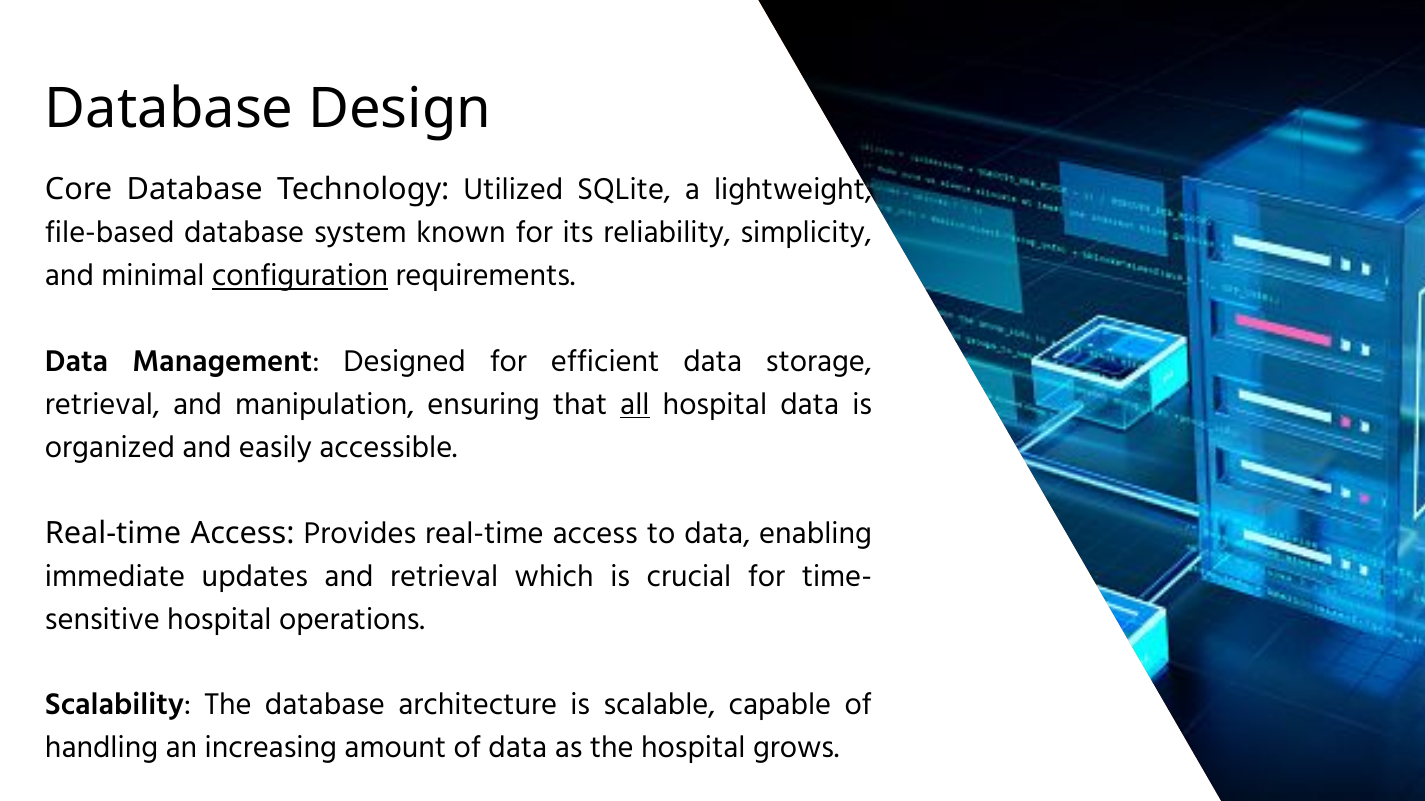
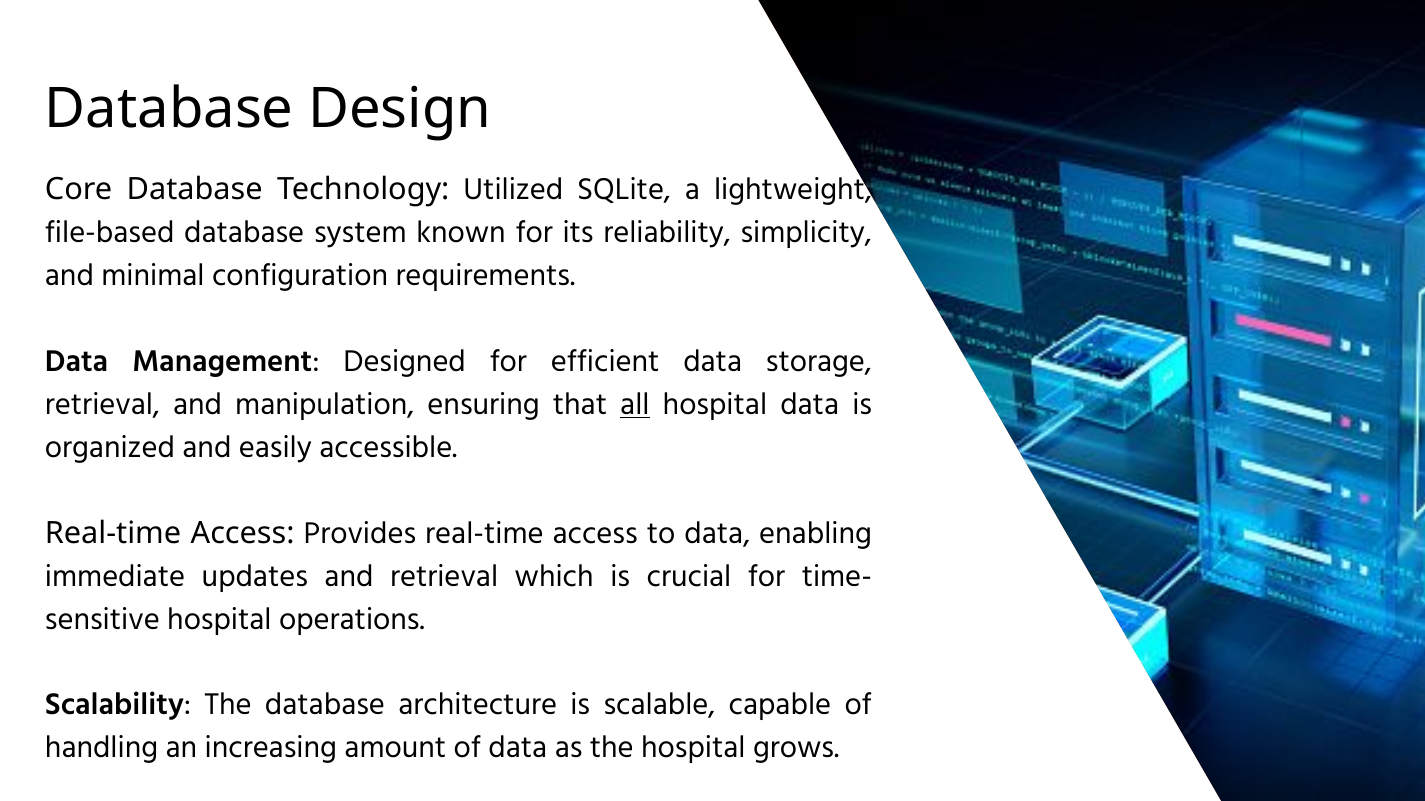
configuration underline: present -> none
